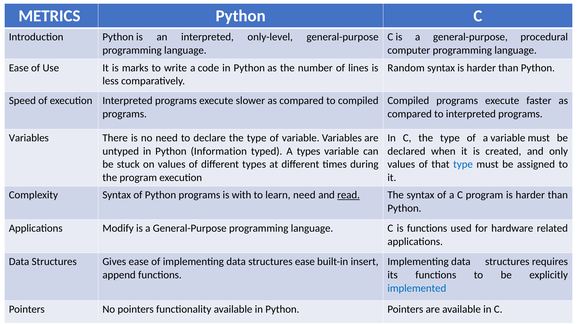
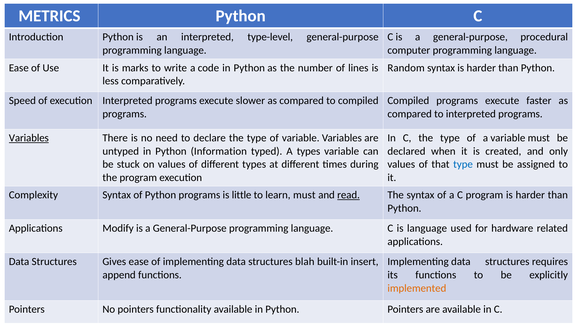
only-level: only-level -> type-level
Variables at (29, 138) underline: none -> present
with: with -> little
learn need: need -> must
is functions: functions -> language
structures ease: ease -> blah
implemented colour: blue -> orange
